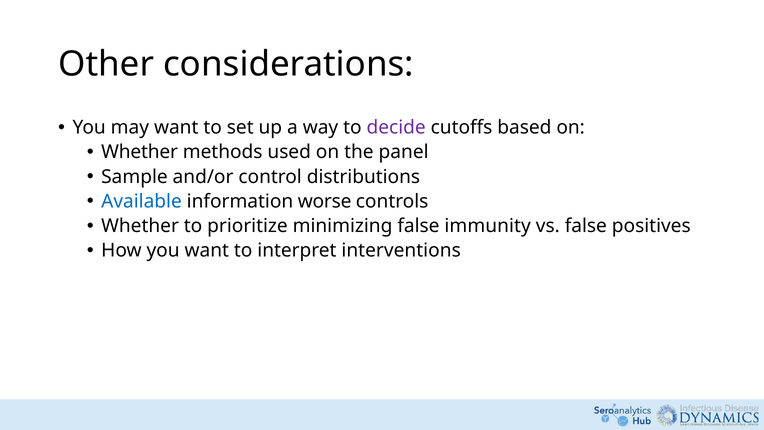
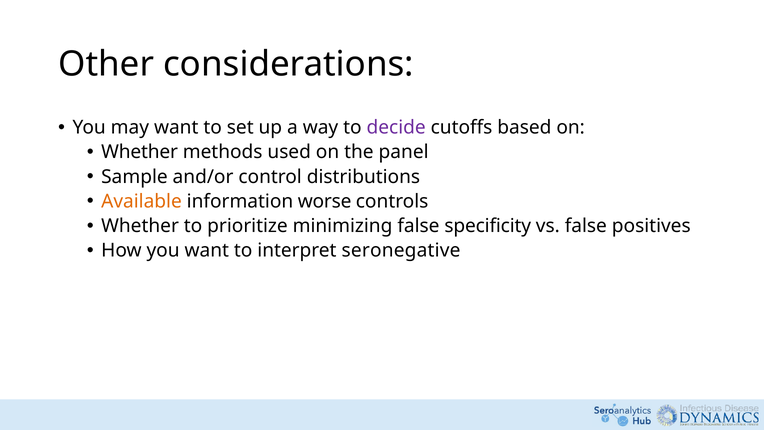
Available colour: blue -> orange
immunity: immunity -> specificity
interventions: interventions -> seronegative
